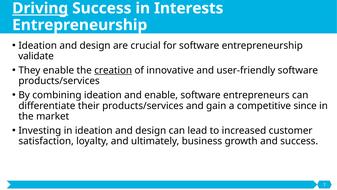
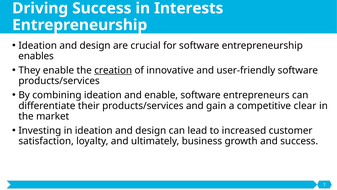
Driving underline: present -> none
validate: validate -> enables
since: since -> clear
